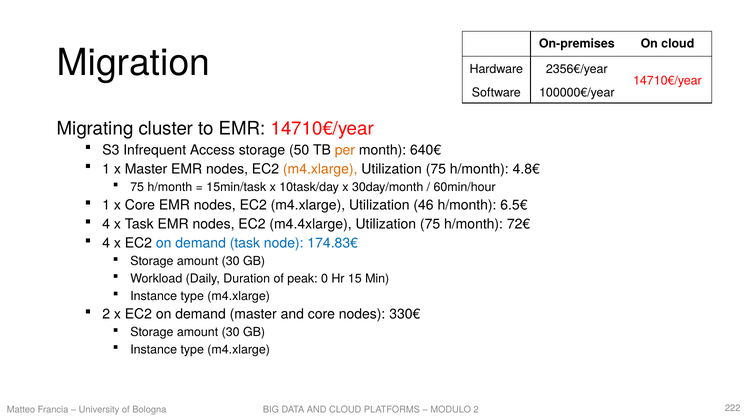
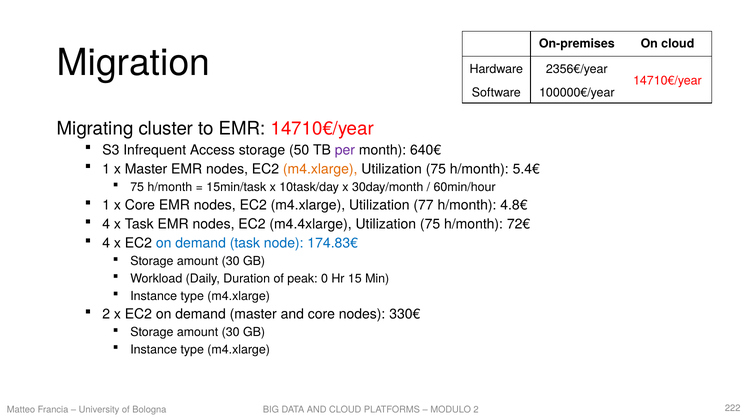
per colour: orange -> purple
4.8€: 4.8€ -> 5.4€
46: 46 -> 77
6.5€: 6.5€ -> 4.8€
